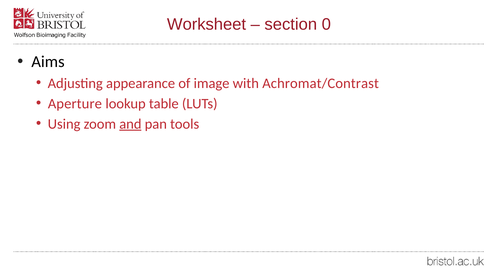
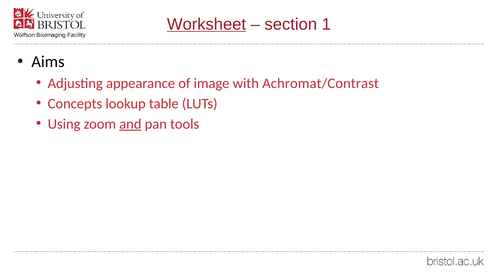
Worksheet underline: none -> present
0: 0 -> 1
Aperture: Aperture -> Concepts
